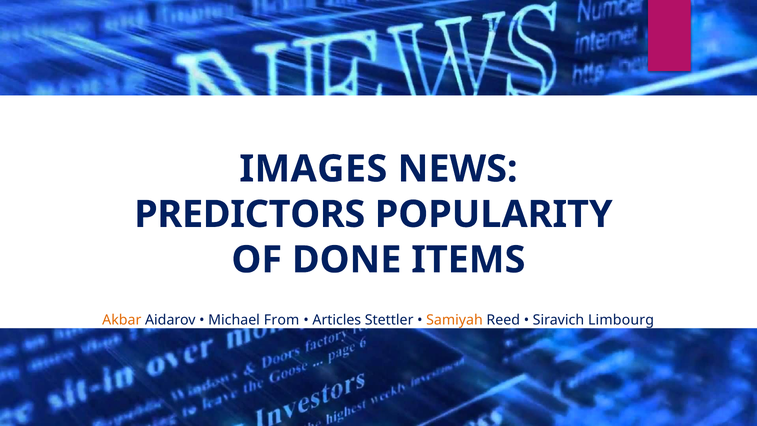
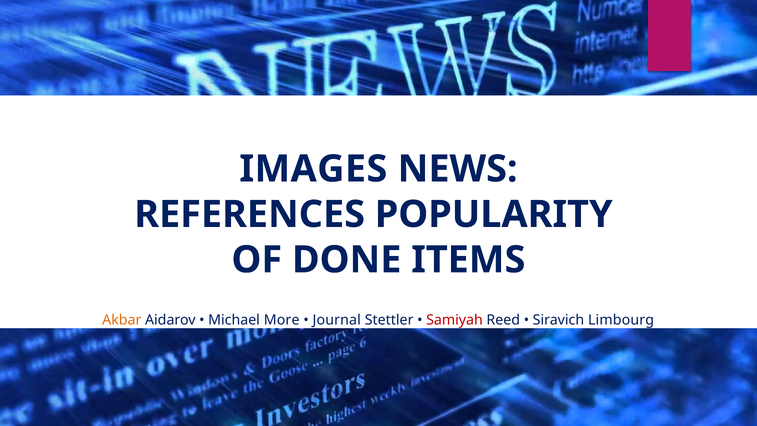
PREDICTORS: PREDICTORS -> REFERENCES
From: From -> More
Articles: Articles -> Journal
Samiyah colour: orange -> red
